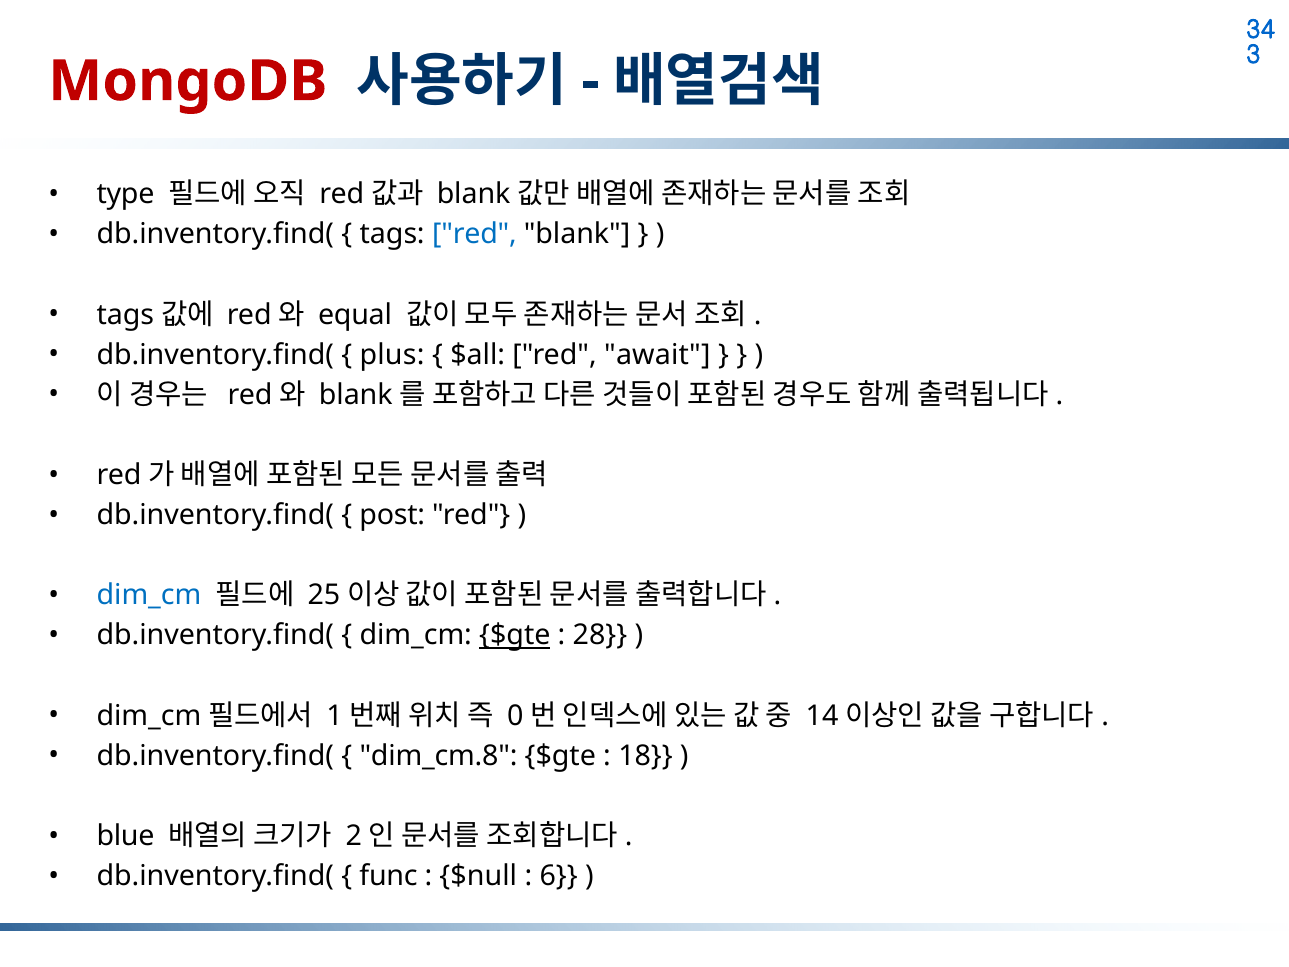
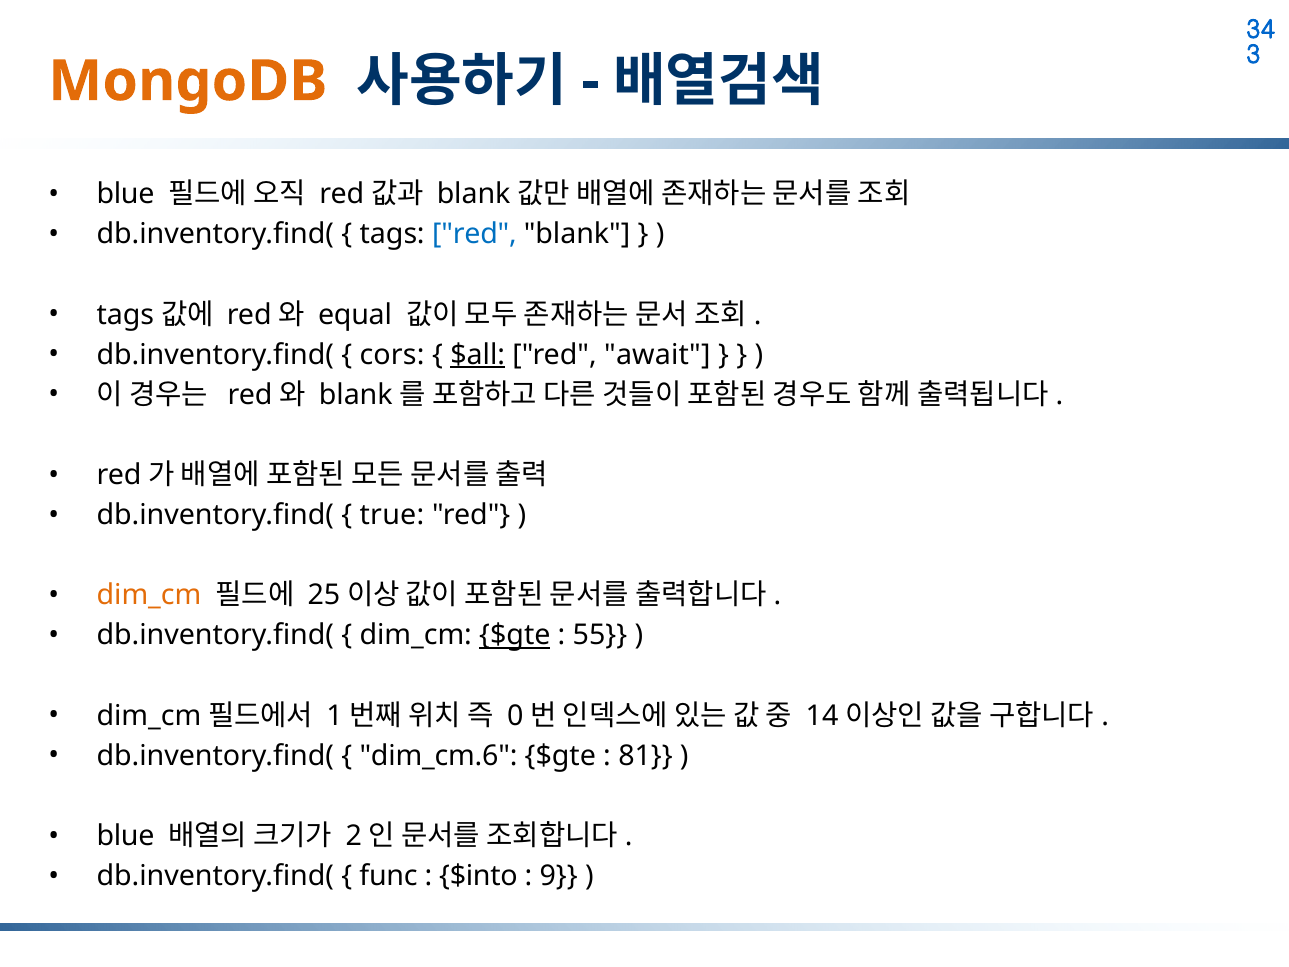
MongoDB colour: red -> orange
type at (126, 194): type -> blue
plus: plus -> cors
$all underline: none -> present
post: post -> true
dim_cm at (149, 595) colour: blue -> orange
28: 28 -> 55
dim_cm.8: dim_cm.8 -> dim_cm.6
18: 18 -> 81
$null: $null -> $into
6: 6 -> 9
